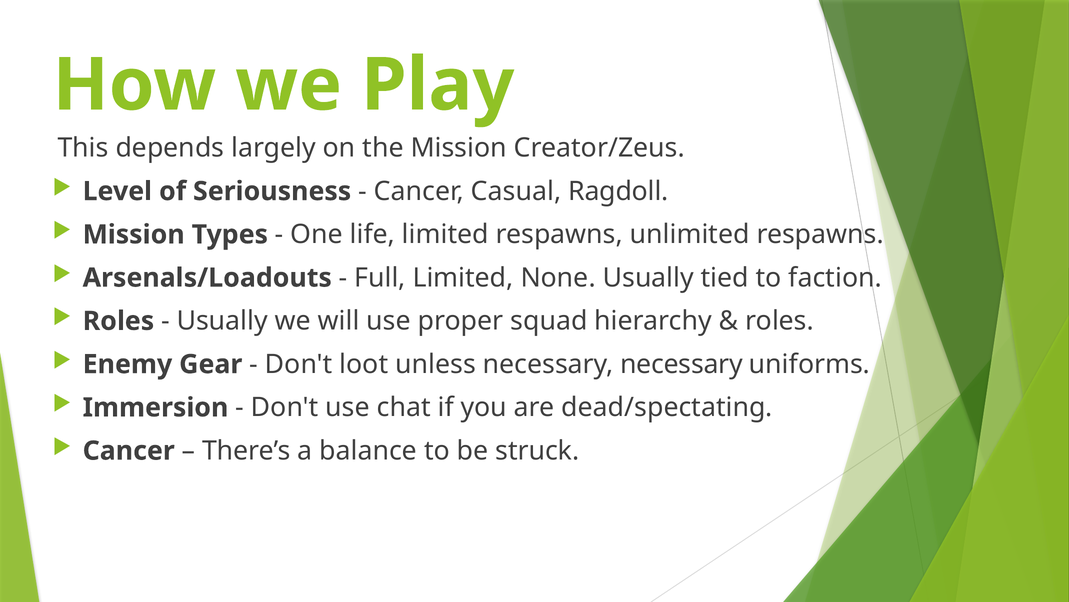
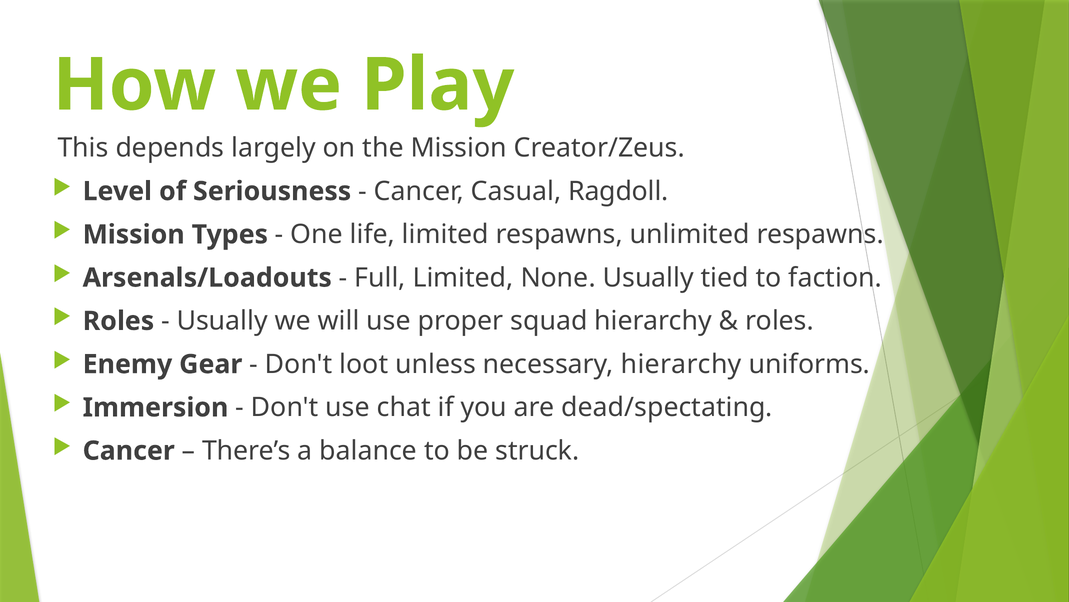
necessary necessary: necessary -> hierarchy
